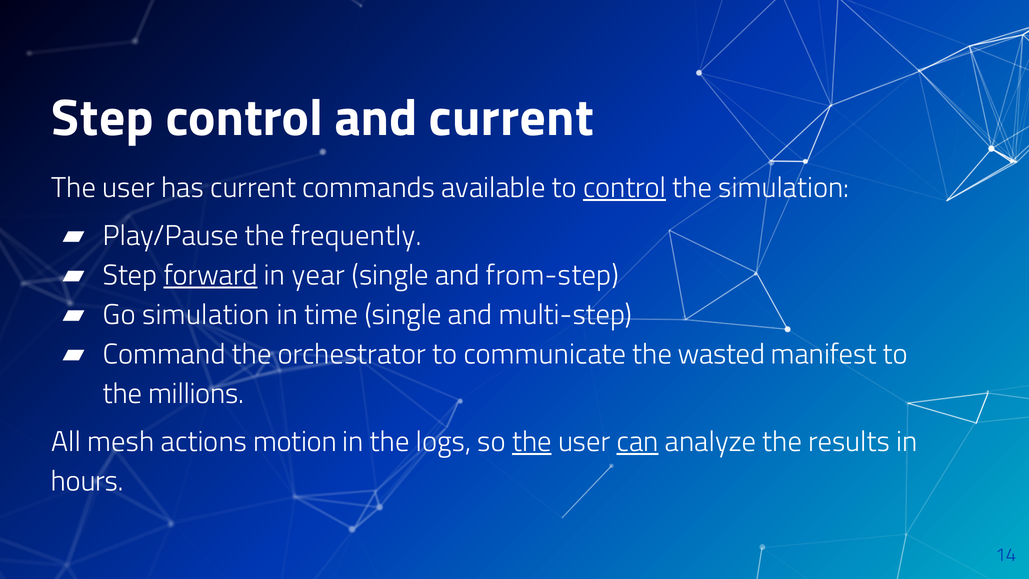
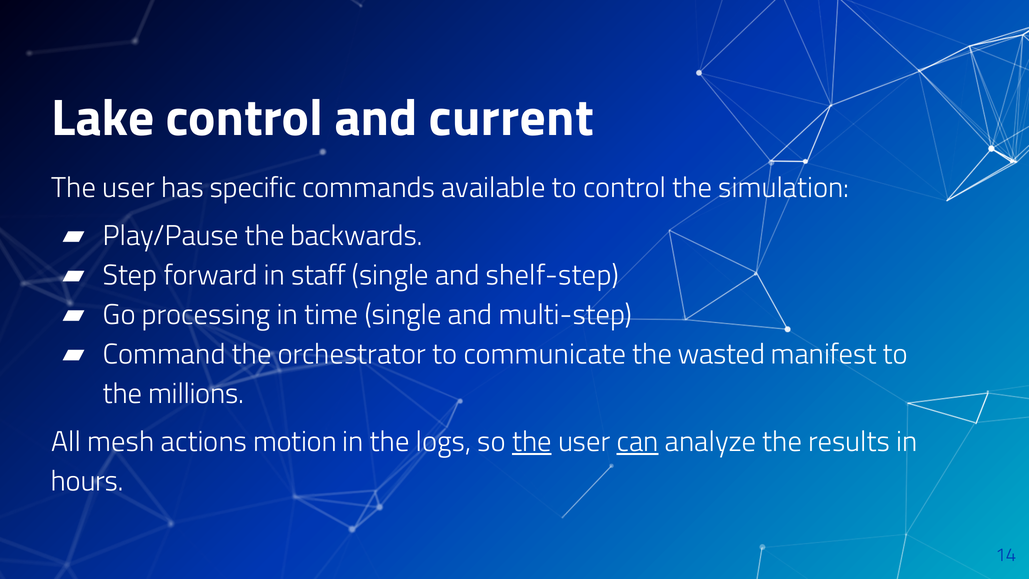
Step at (103, 118): Step -> Lake
has current: current -> specific
control at (625, 188) underline: present -> none
frequently: frequently -> backwards
forward underline: present -> none
year: year -> staff
from-step: from-step -> shelf-step
Go simulation: simulation -> processing
